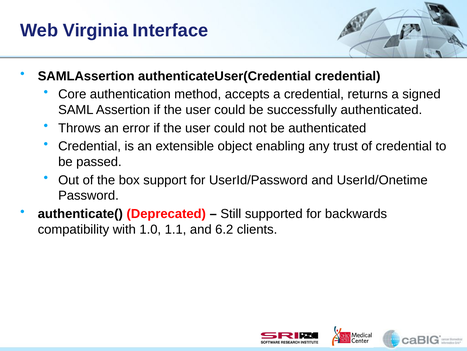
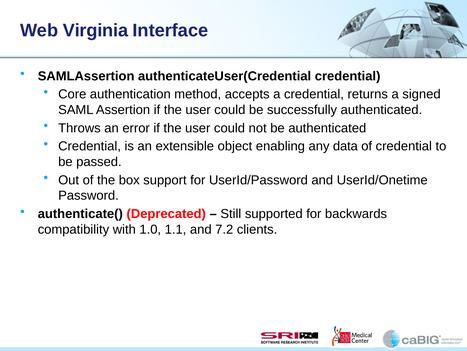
trust: trust -> data
6.2: 6.2 -> 7.2
